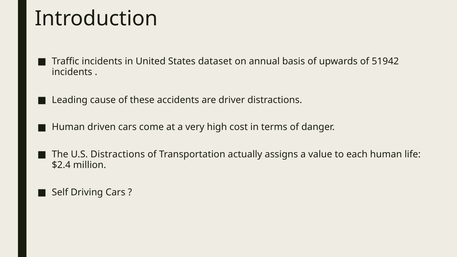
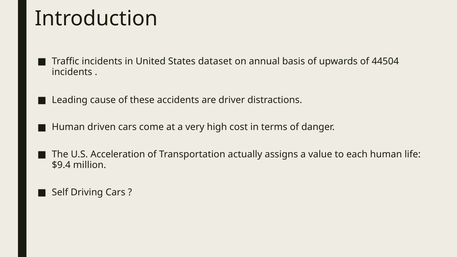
51942: 51942 -> 44504
U.S Distractions: Distractions -> Acceleration
$2.4: $2.4 -> $9.4
